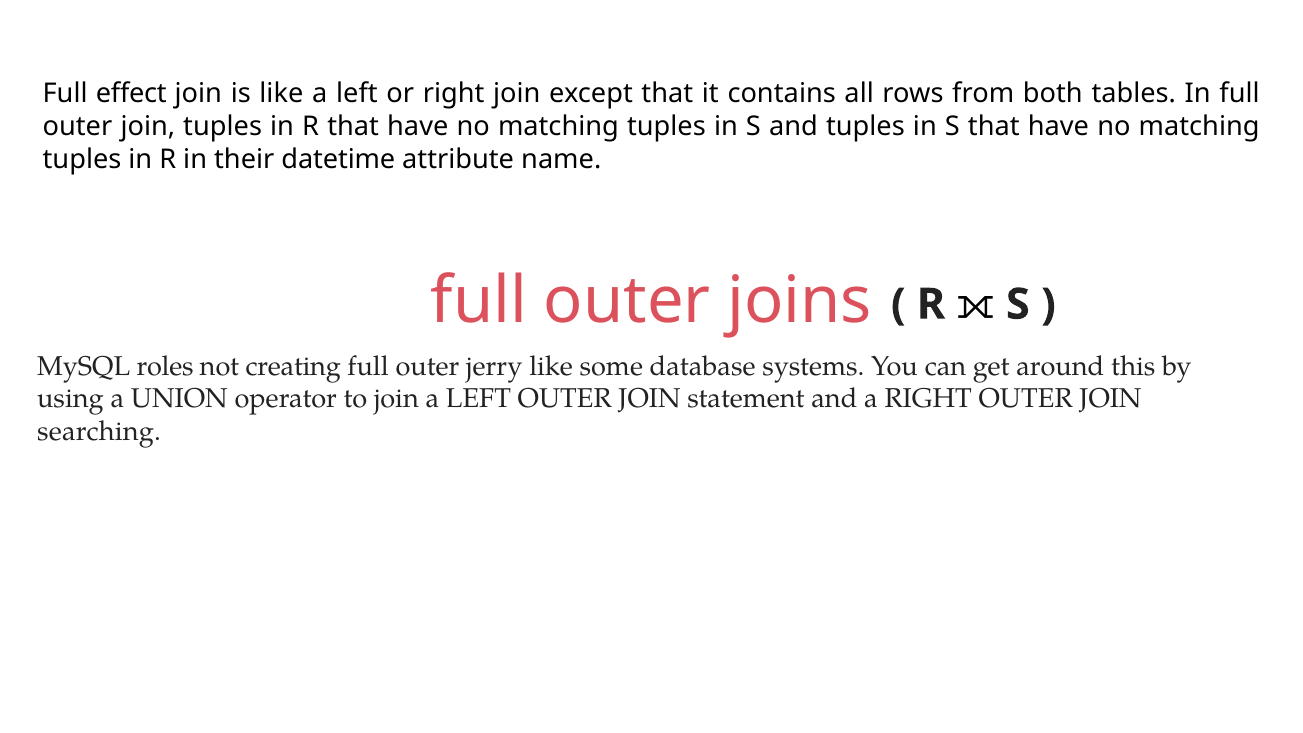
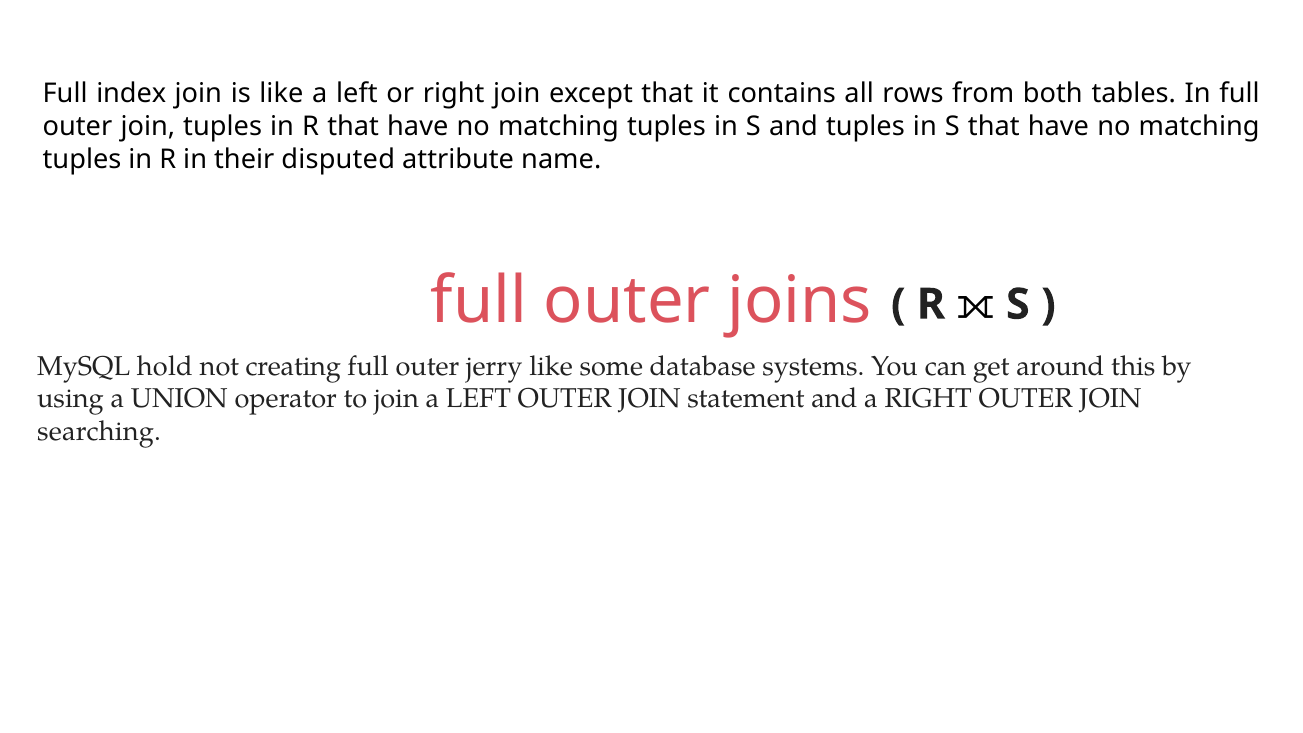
effect: effect -> index
datetime: datetime -> disputed
roles: roles -> hold
